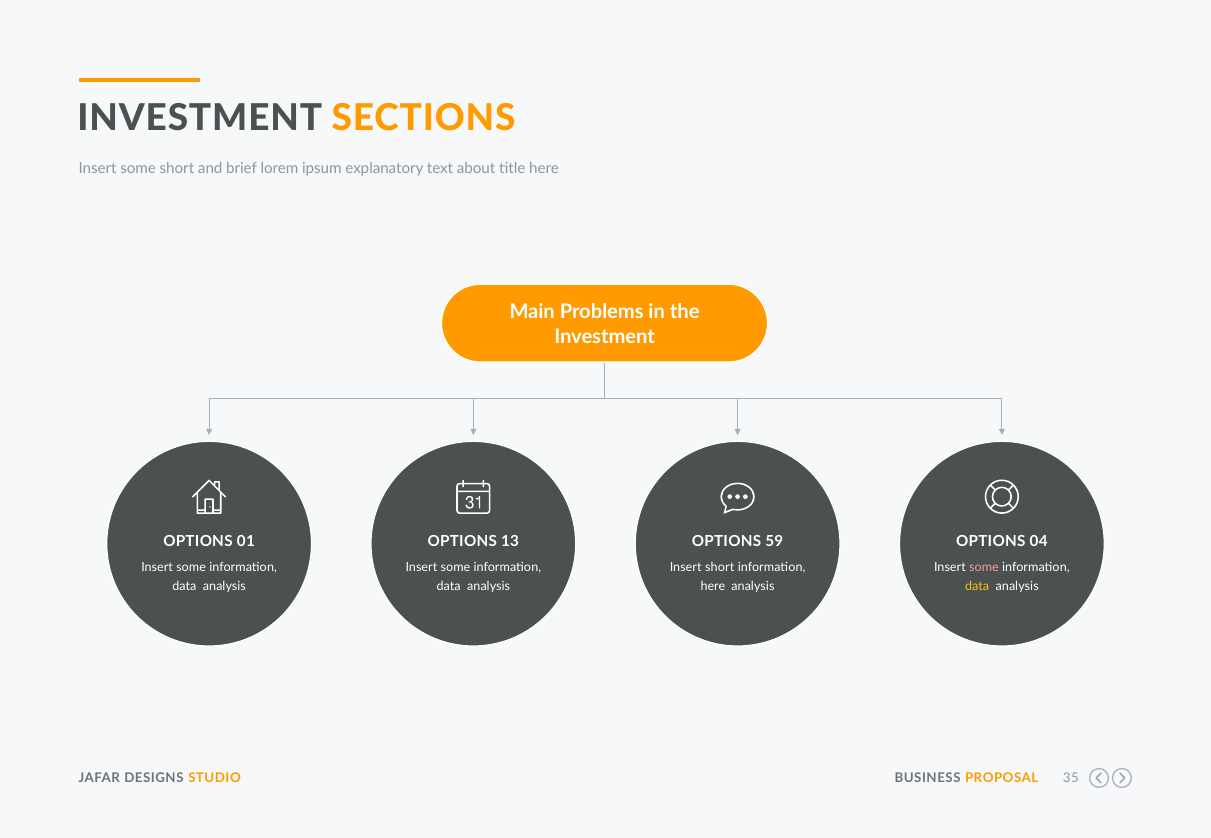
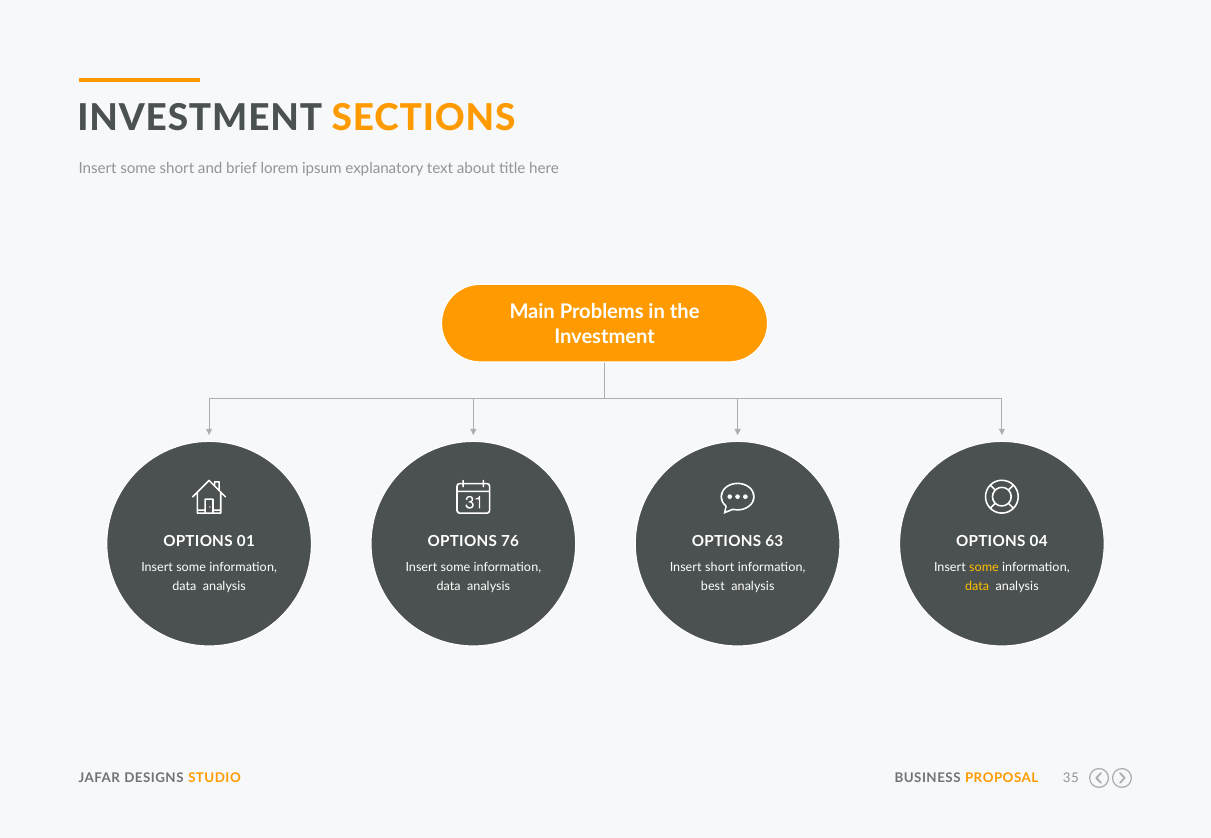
13: 13 -> 76
59: 59 -> 63
some at (984, 568) colour: pink -> yellow
here at (713, 586): here -> best
